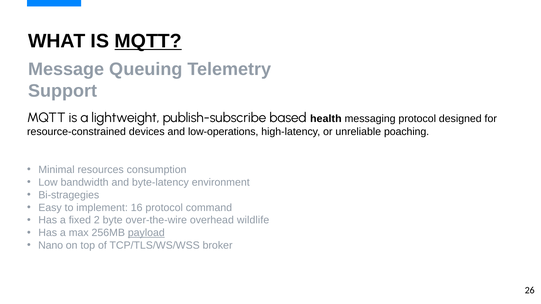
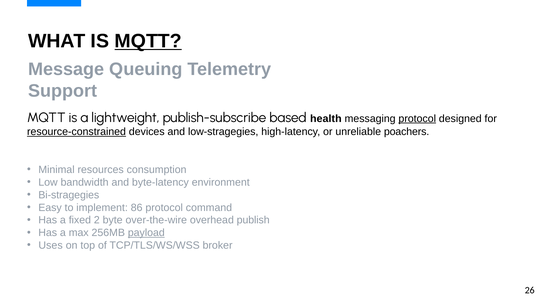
protocol at (417, 119) underline: none -> present
resource-constrained underline: none -> present
low-operations: low-operations -> low-stragegies
poaching: poaching -> poachers
16: 16 -> 86
wildlife: wildlife -> publish
Nano: Nano -> Uses
